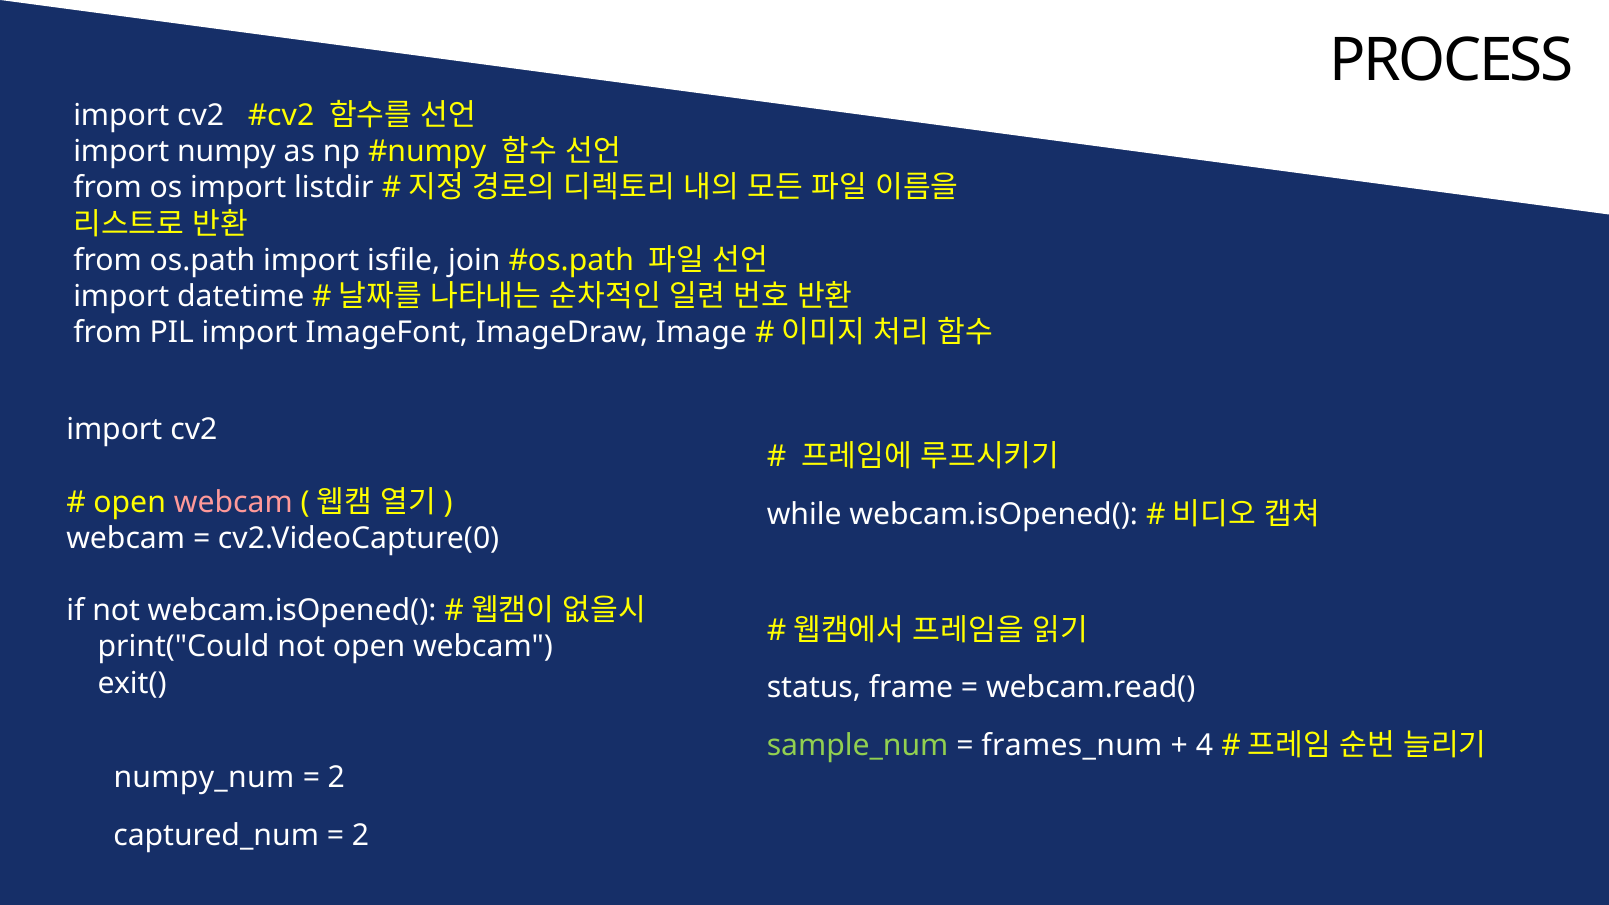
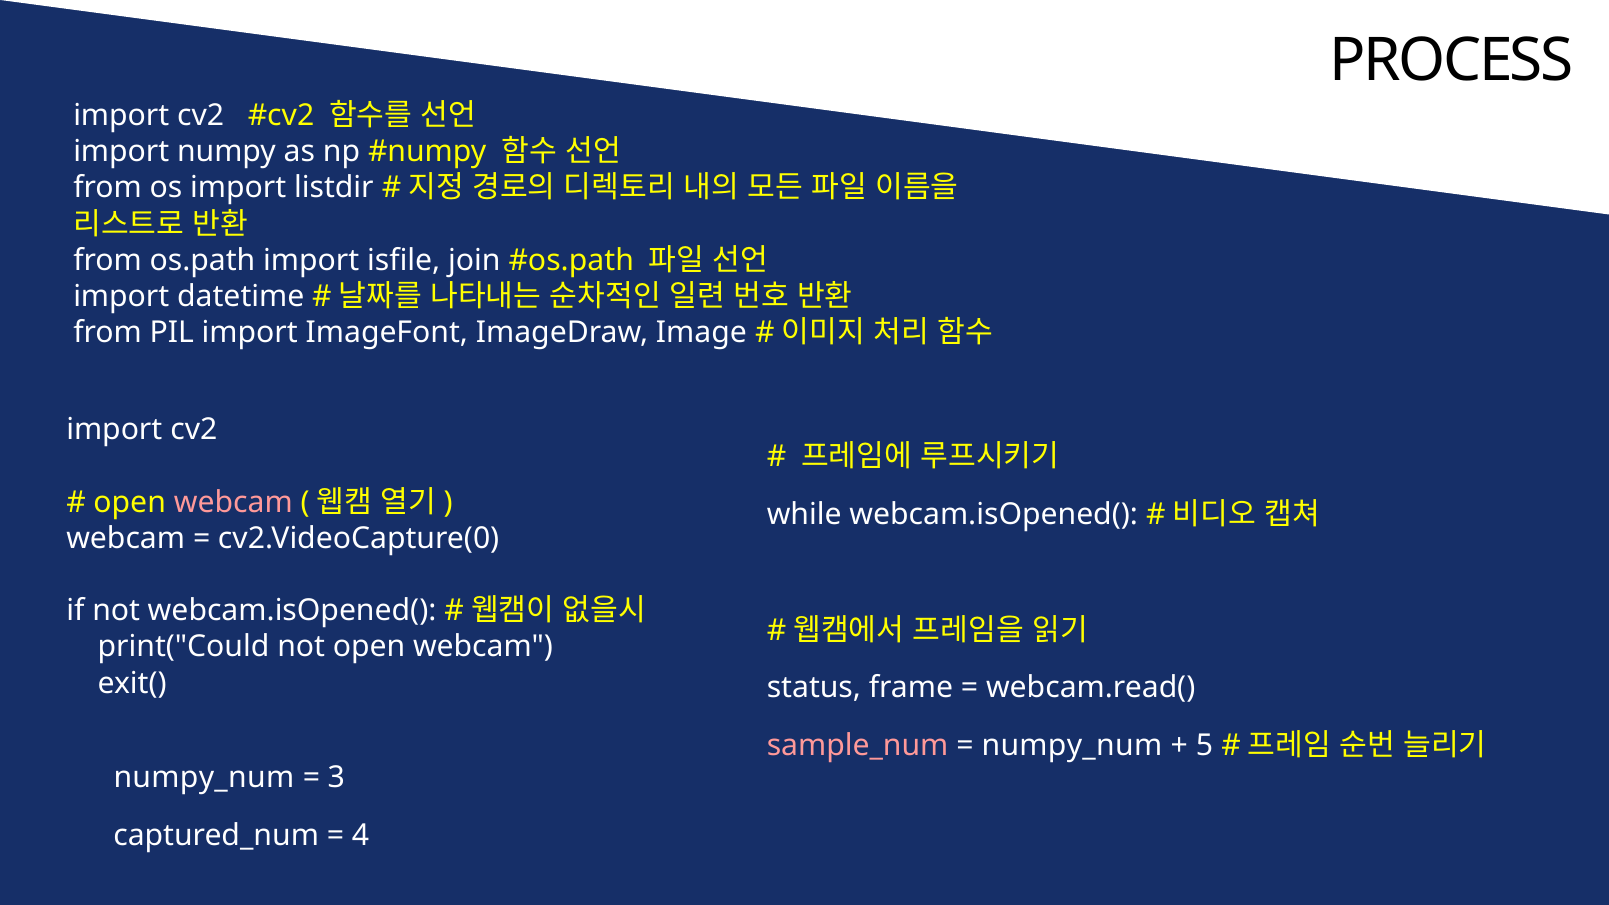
sample_num colour: light green -> pink
frames_num at (1072, 746): frames_num -> numpy_num
4: 4 -> 5
2 at (336, 777): 2 -> 3
2 at (361, 835): 2 -> 4
